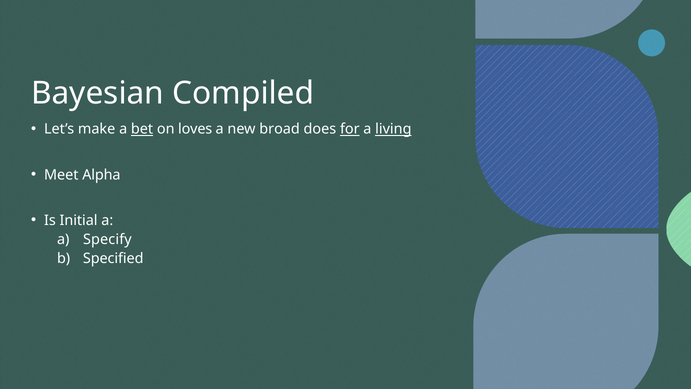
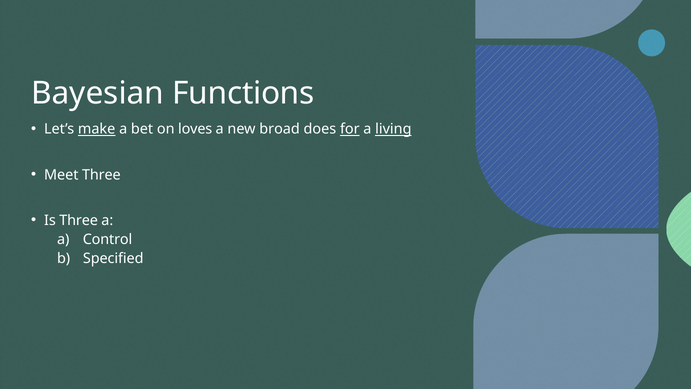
Compiled: Compiled -> Functions
make underline: none -> present
bet underline: present -> none
Meet Alpha: Alpha -> Three
Is Initial: Initial -> Three
Specify: Specify -> Control
